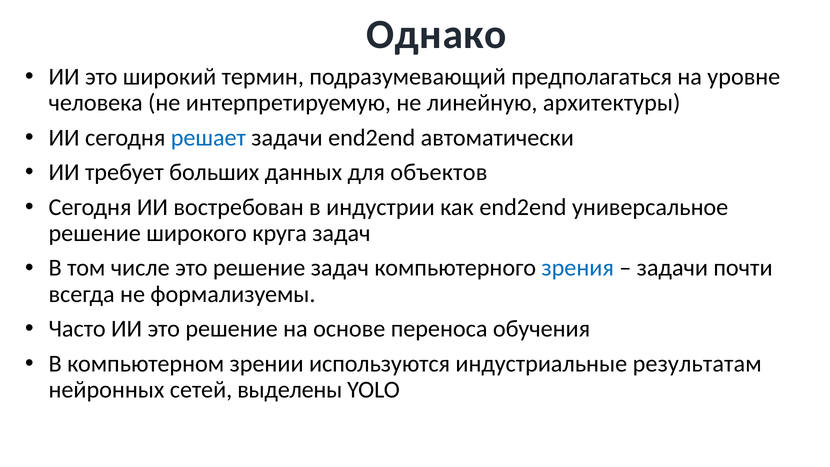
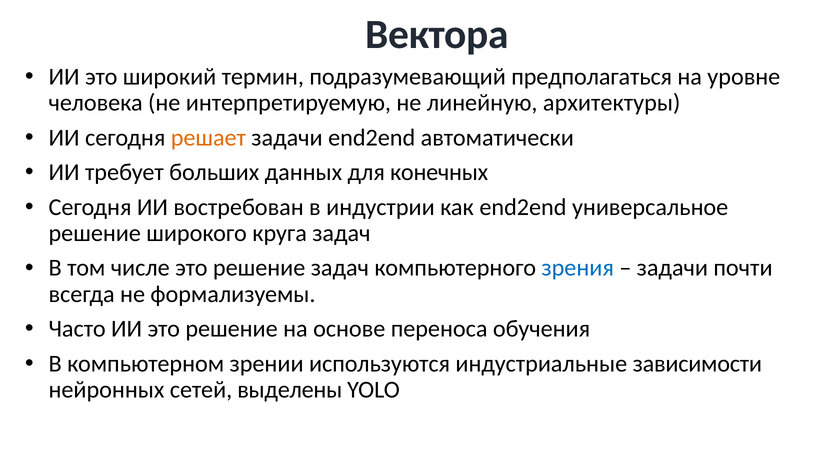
Однако: Однако -> Вектора
решает colour: blue -> orange
объектов: объектов -> конечных
результатам: результатам -> зависимости
